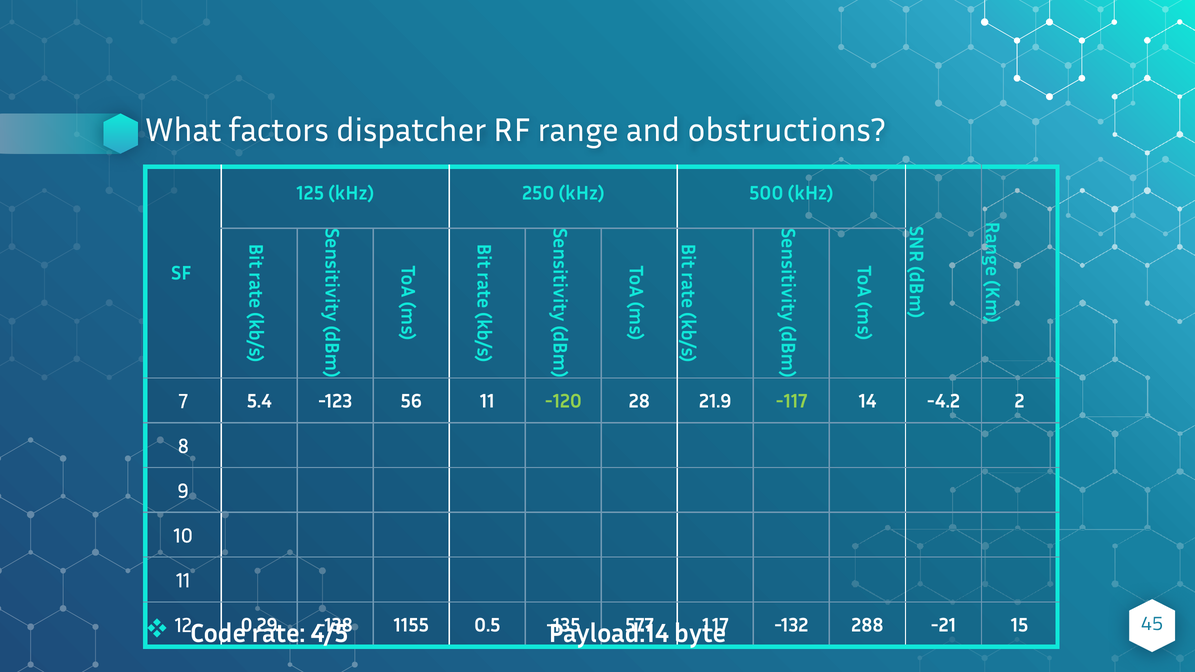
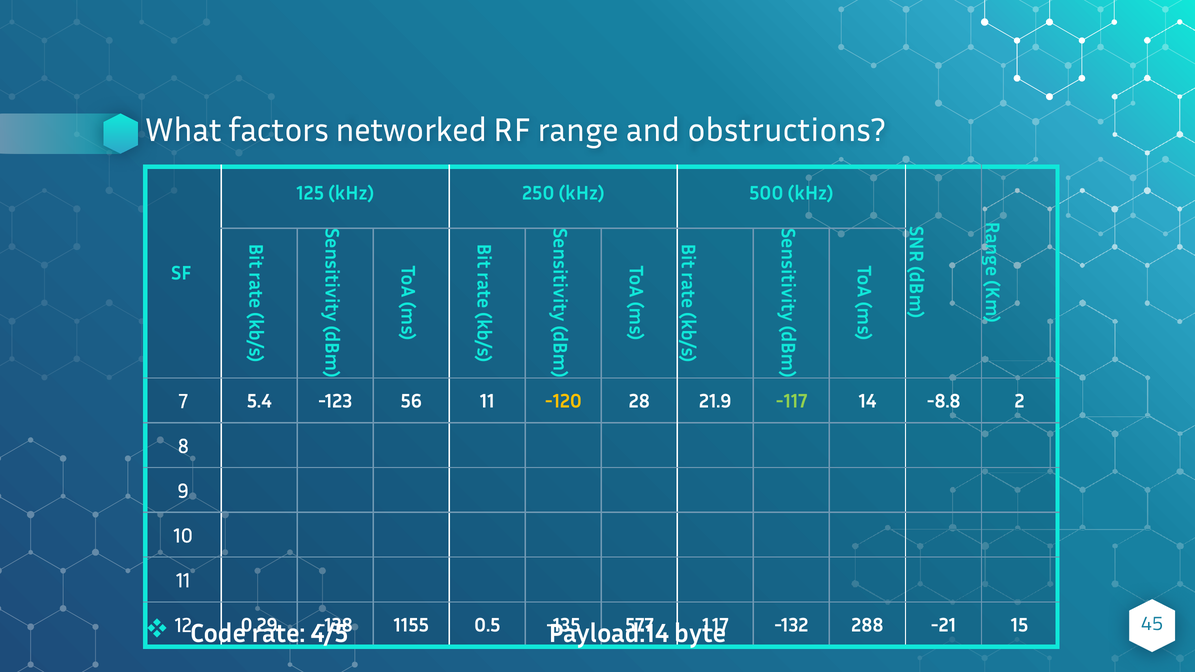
dispatcher: dispatcher -> networked
-120 colour: light green -> yellow
-4.2: -4.2 -> -8.8
